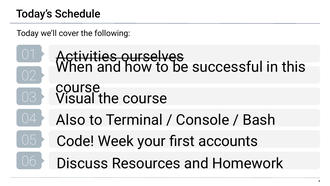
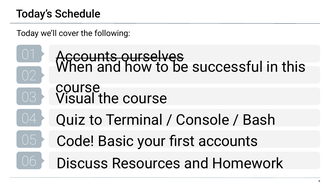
Activities at (87, 56): Activities -> Accounts
Also: Also -> Quiz
Week: Week -> Basic
